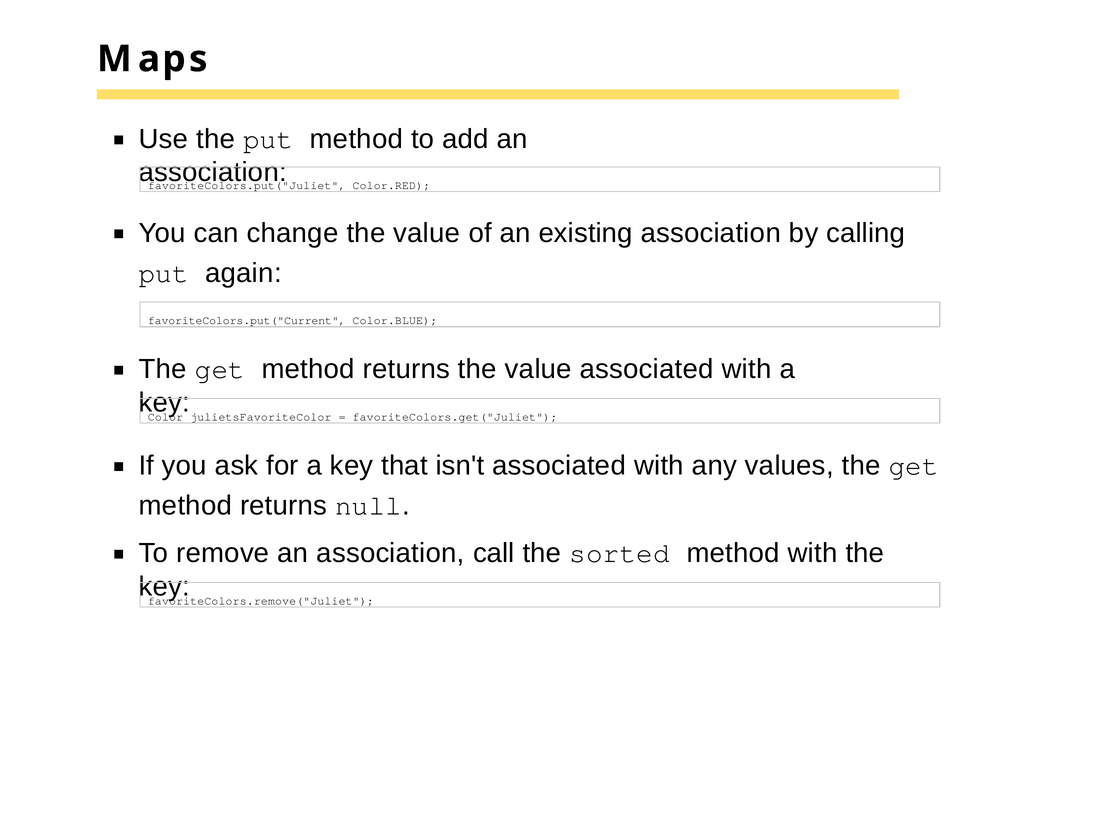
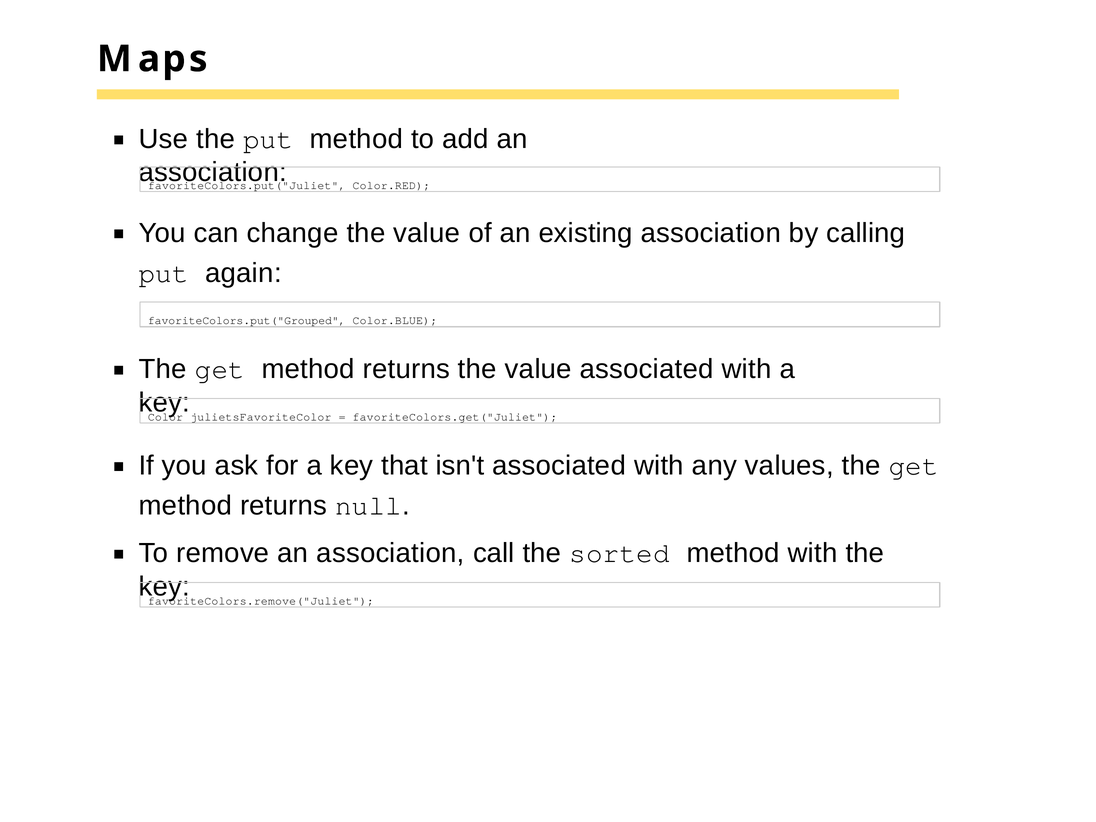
favoriteColors.put("Current: favoriteColors.put("Current -> favoriteColors.put("Grouped
